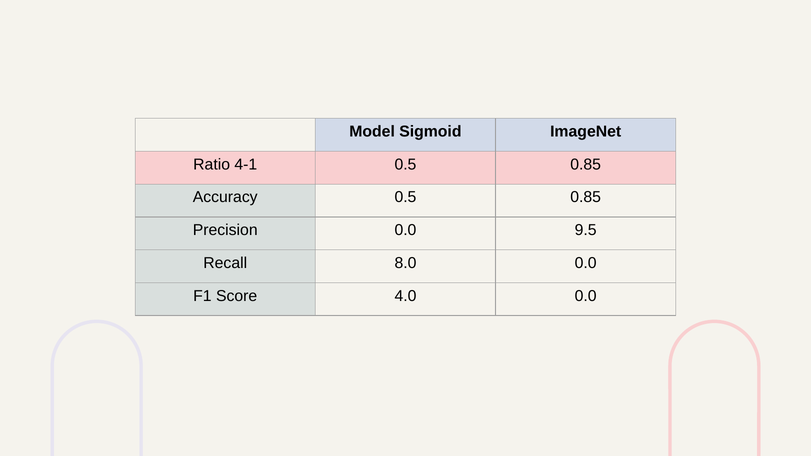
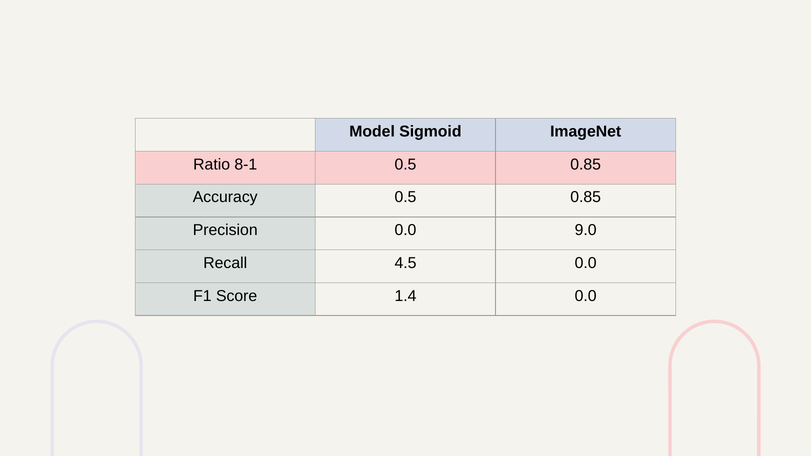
4-1: 4-1 -> 8-1
9.5: 9.5 -> 9.0
8.0: 8.0 -> 4.5
4.0: 4.0 -> 1.4
